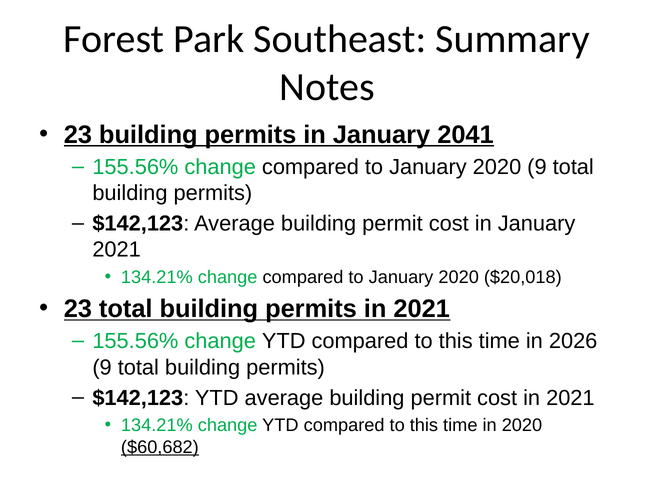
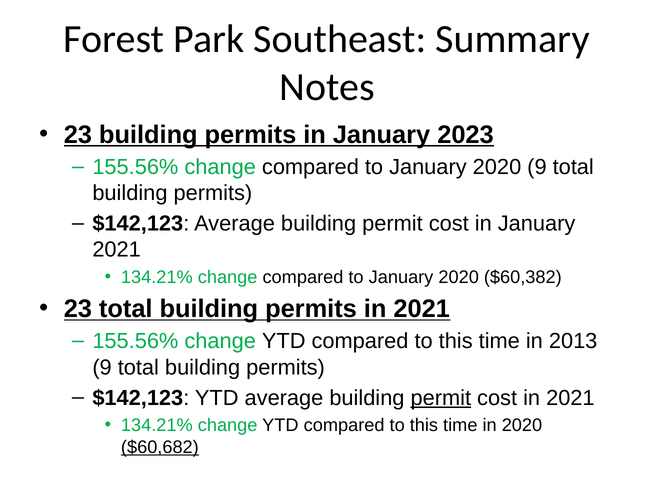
2041: 2041 -> 2023
$20,018: $20,018 -> $60,382
2026: 2026 -> 2013
permit at (441, 398) underline: none -> present
